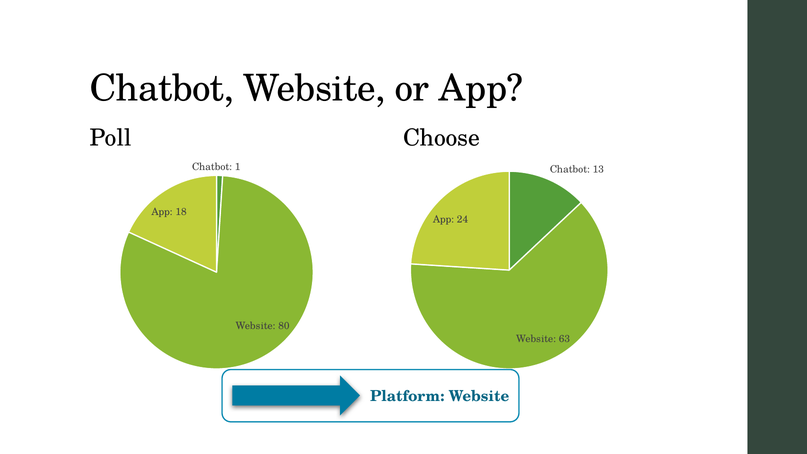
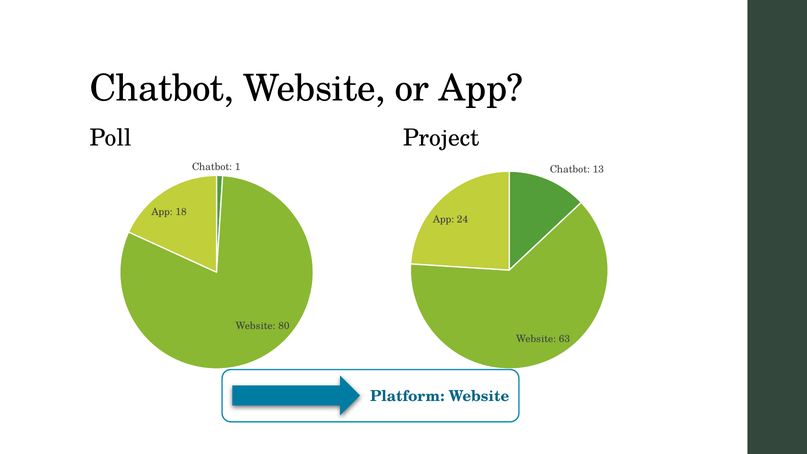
Choose: Choose -> Project
